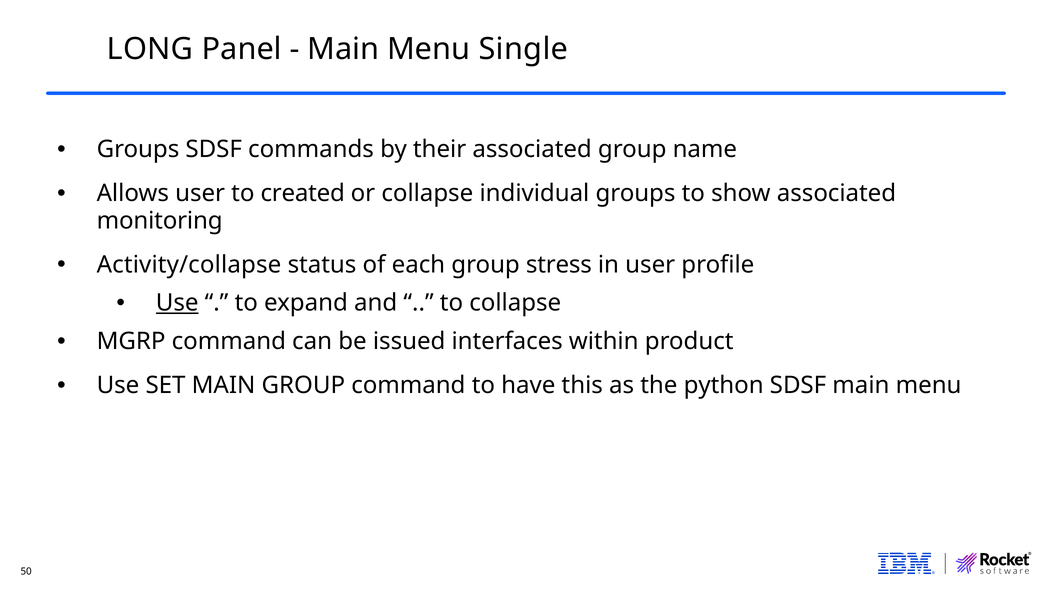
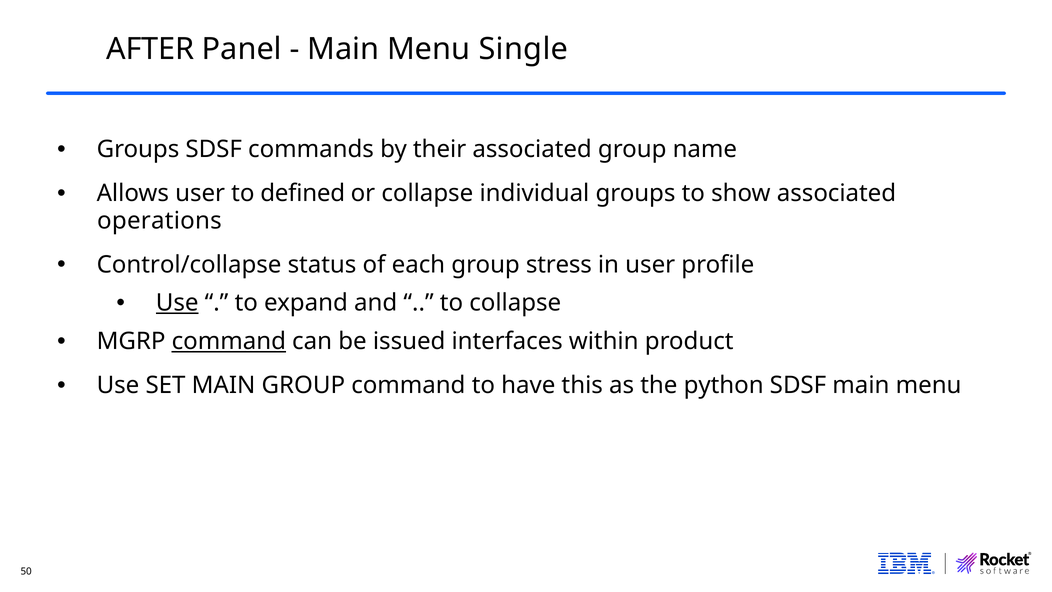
LONG: LONG -> AFTER
created: created -> defined
monitoring: monitoring -> operations
Activity/collapse: Activity/collapse -> Control/collapse
command at (229, 341) underline: none -> present
